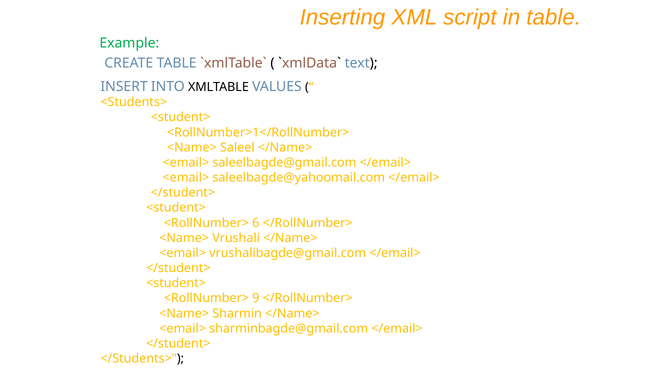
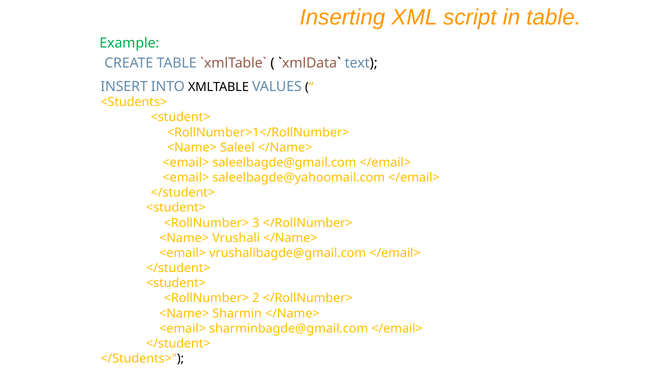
6: 6 -> 3
9: 9 -> 2
